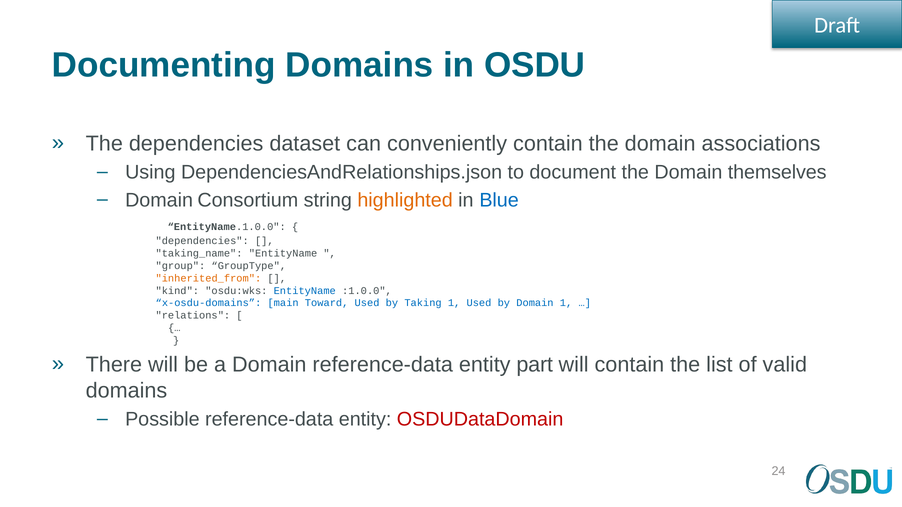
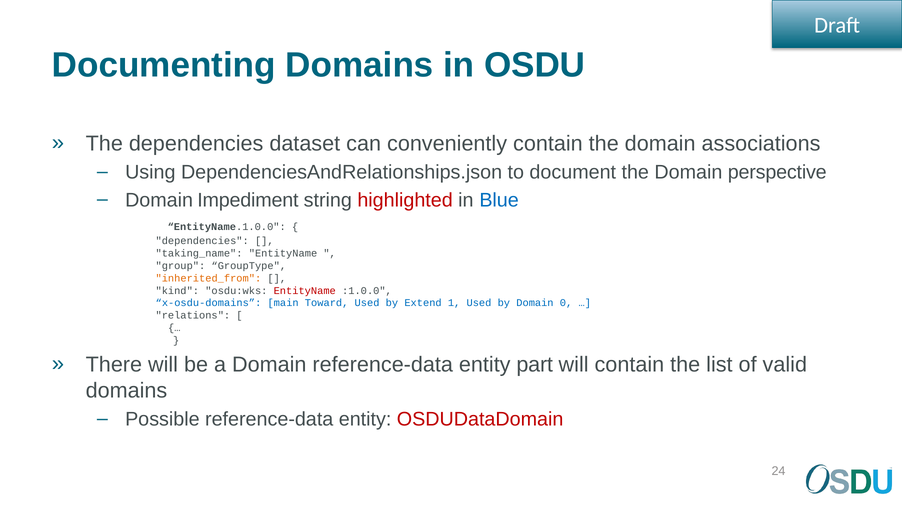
themselves: themselves -> perspective
Consortium: Consortium -> Impediment
highlighted colour: orange -> red
EntityName at (305, 291) colour: blue -> red
Taking: Taking -> Extend
Domain 1: 1 -> 0
